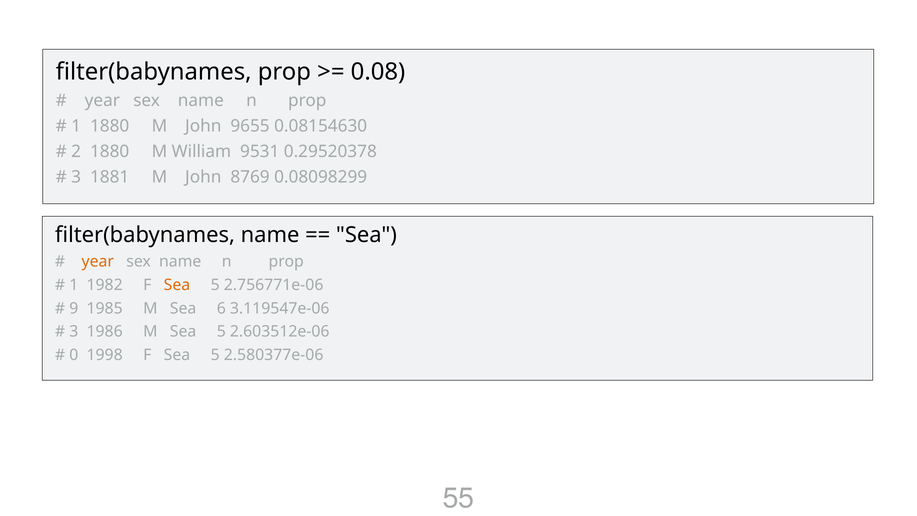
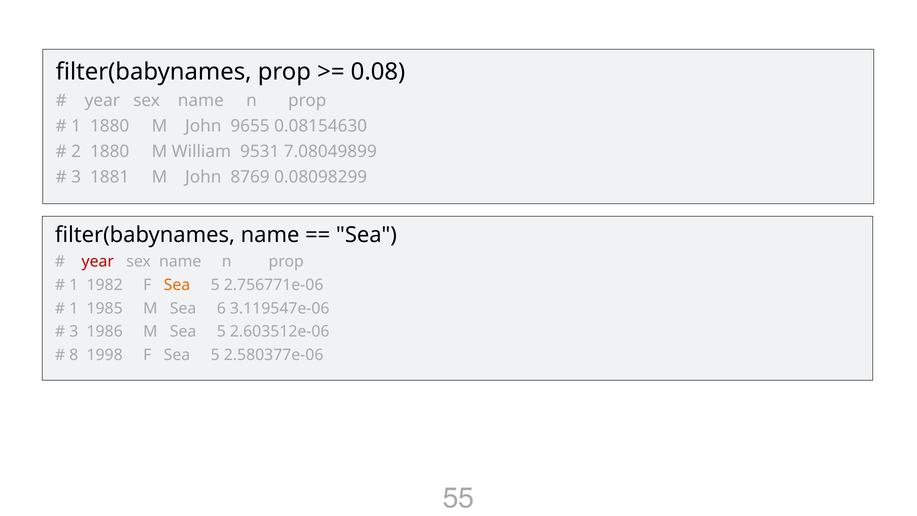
0.29520378: 0.29520378 -> 7.08049899
year at (98, 262) colour: orange -> red
9 at (74, 308): 9 -> 1
0: 0 -> 8
